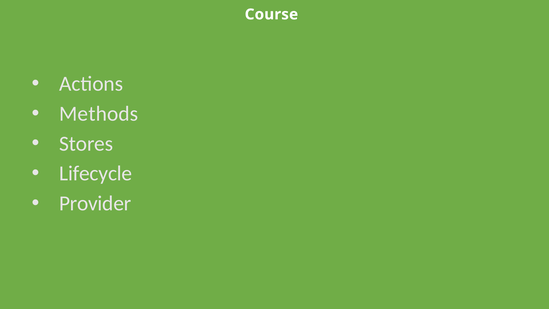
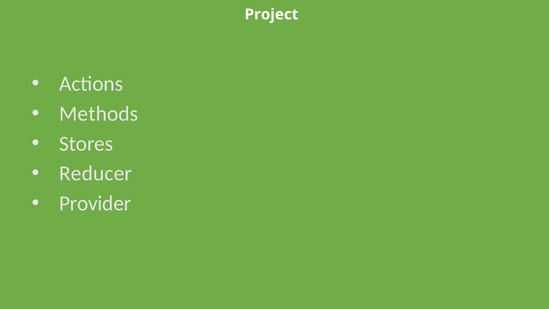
Course: Course -> Project
Lifecycle: Lifecycle -> Reducer
